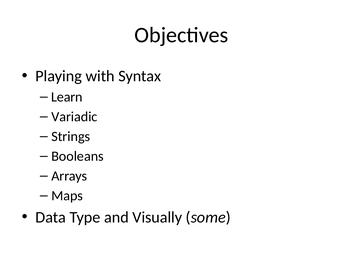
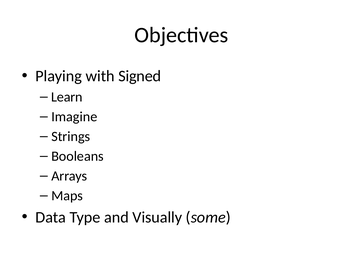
Syntax: Syntax -> Signed
Variadic: Variadic -> Imagine
